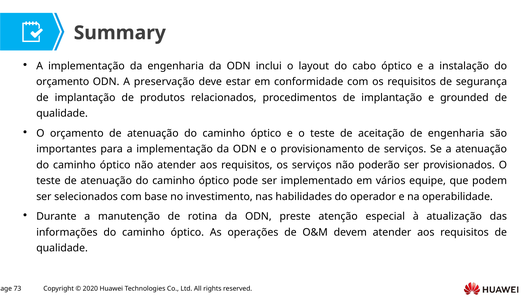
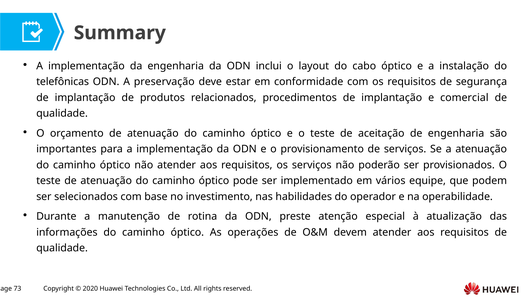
orçamento at (63, 82): orçamento -> telefônicas
grounded: grounded -> comercial
